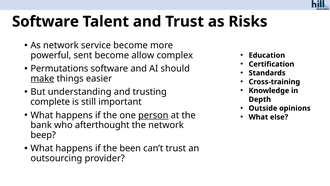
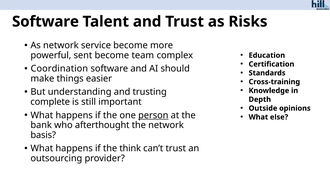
allow: allow -> team
Permutations: Permutations -> Coordination
make underline: present -> none
beep: beep -> basis
been: been -> think
